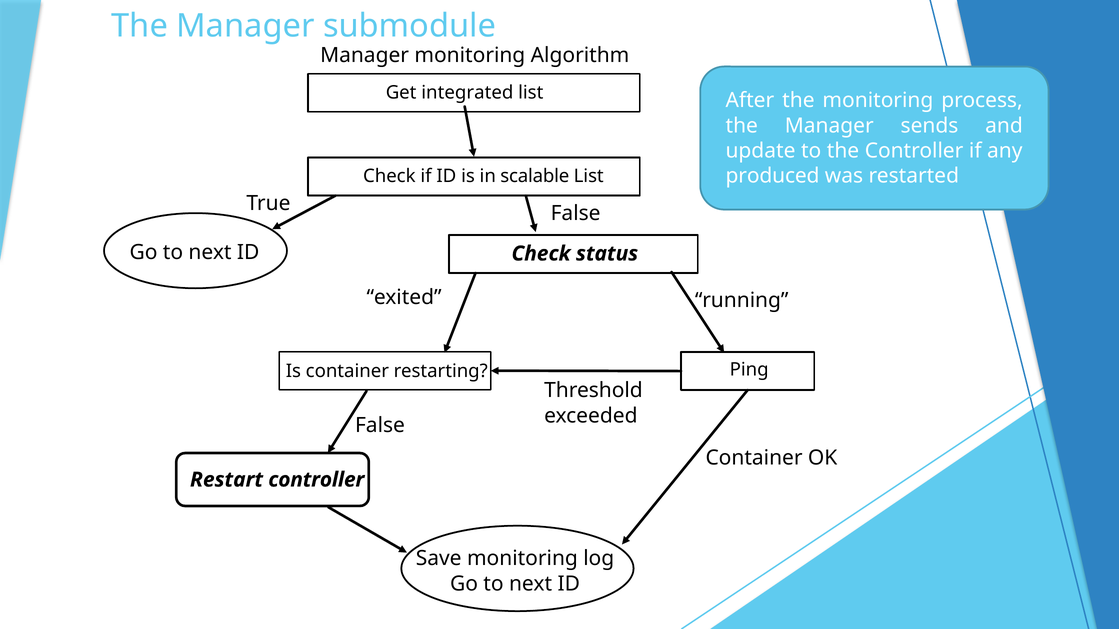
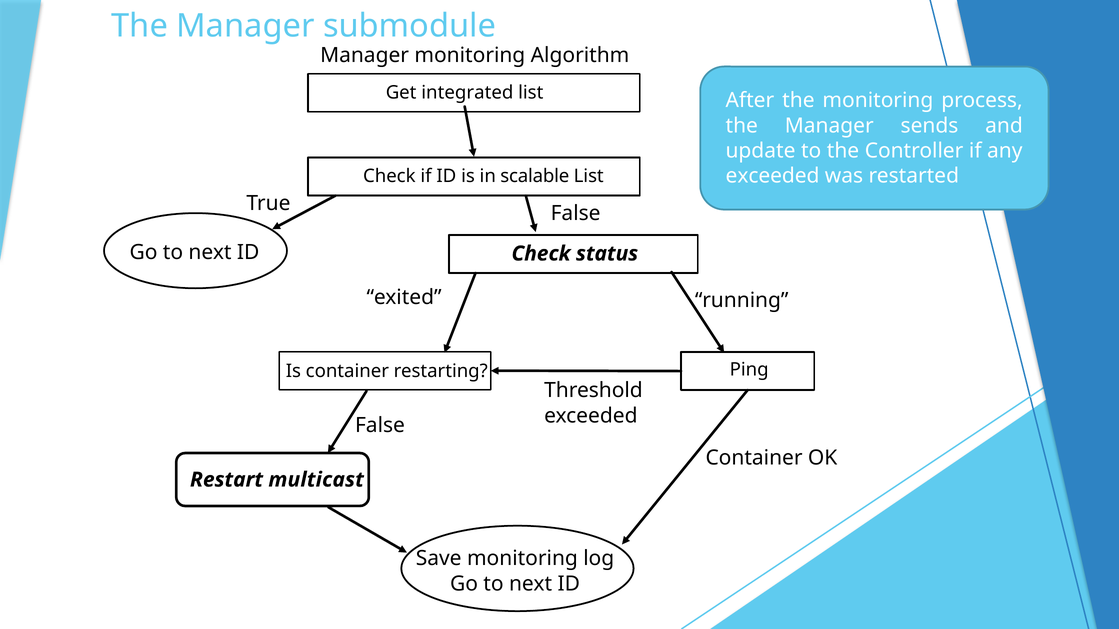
produced at (773, 176): produced -> exceeded
Restart controller: controller -> multicast
